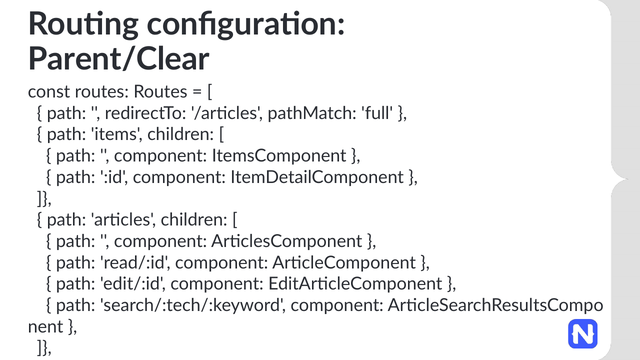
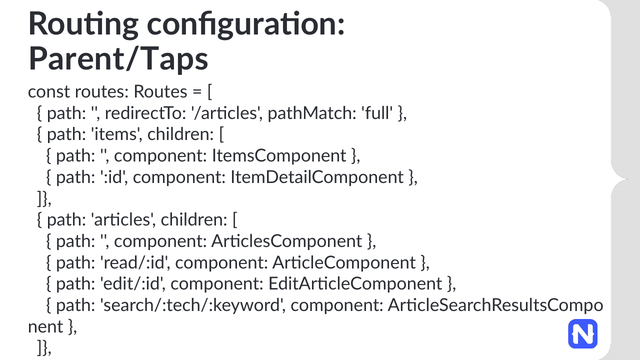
Parent/Clear: Parent/Clear -> Parent/Taps
